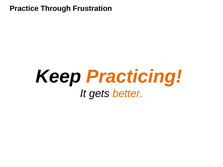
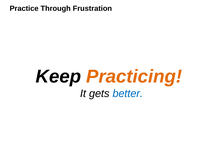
better colour: orange -> blue
